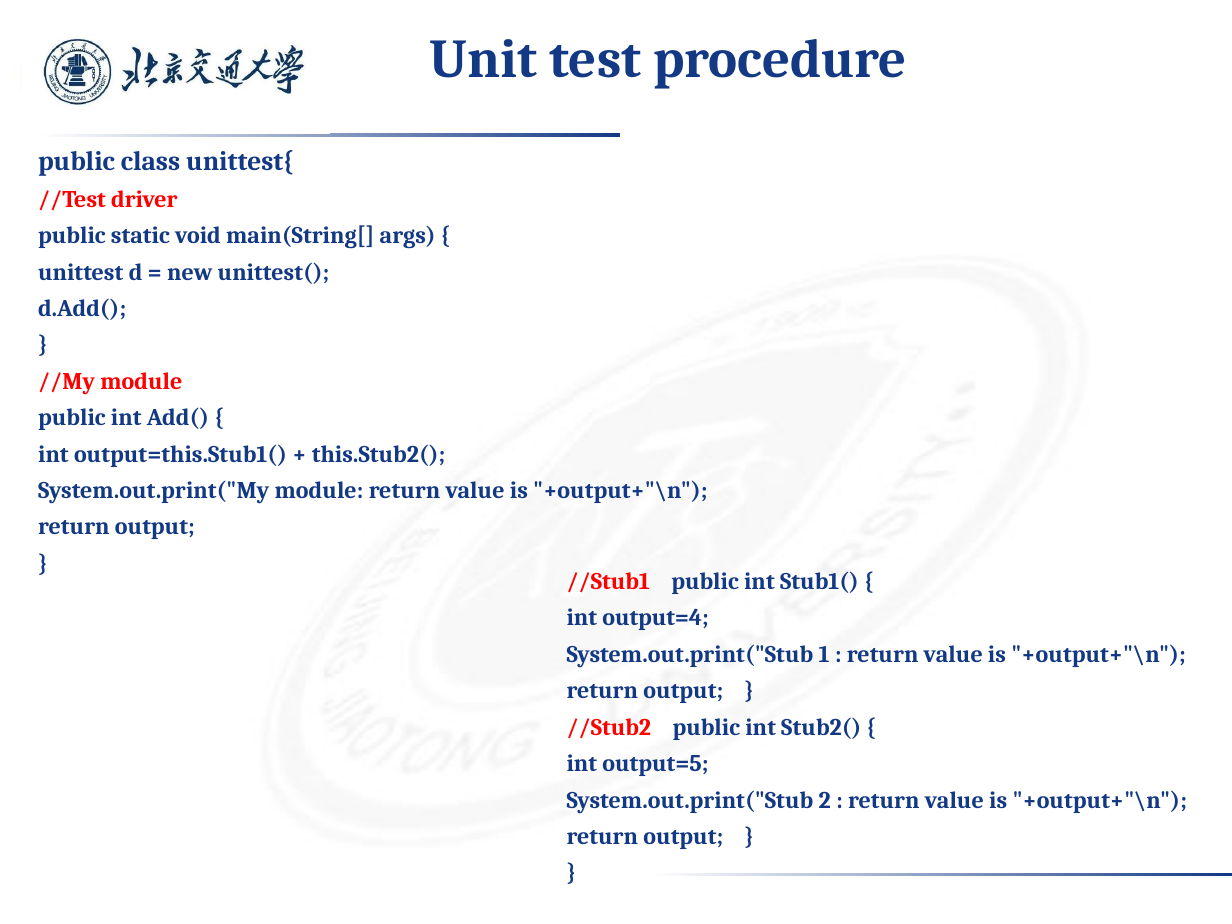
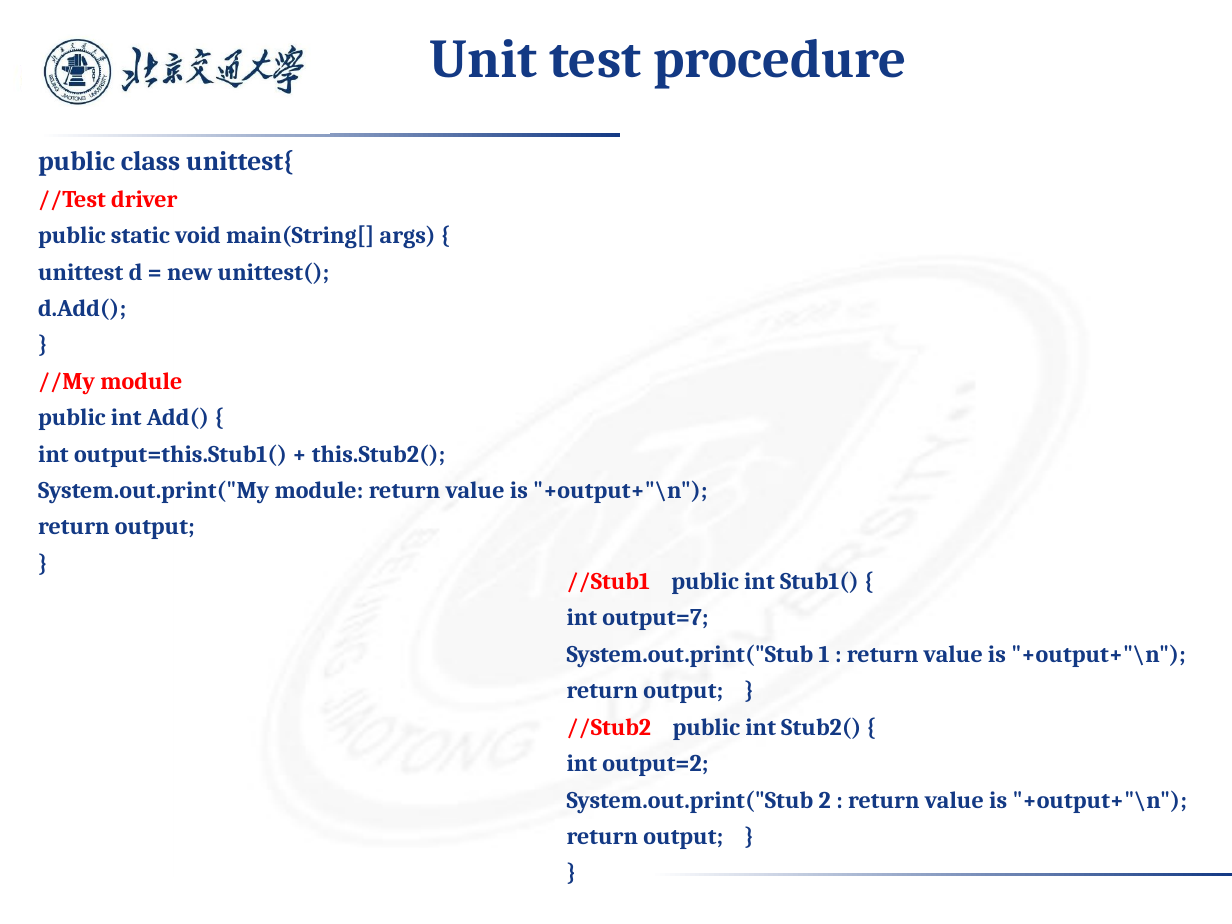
output=4: output=4 -> output=7
output=5: output=5 -> output=2
